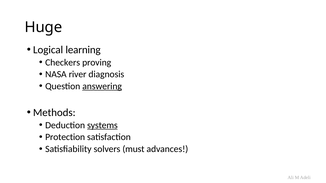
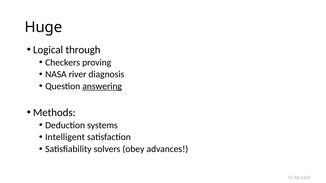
learning: learning -> through
systems underline: present -> none
Protection: Protection -> Intelligent
must: must -> obey
